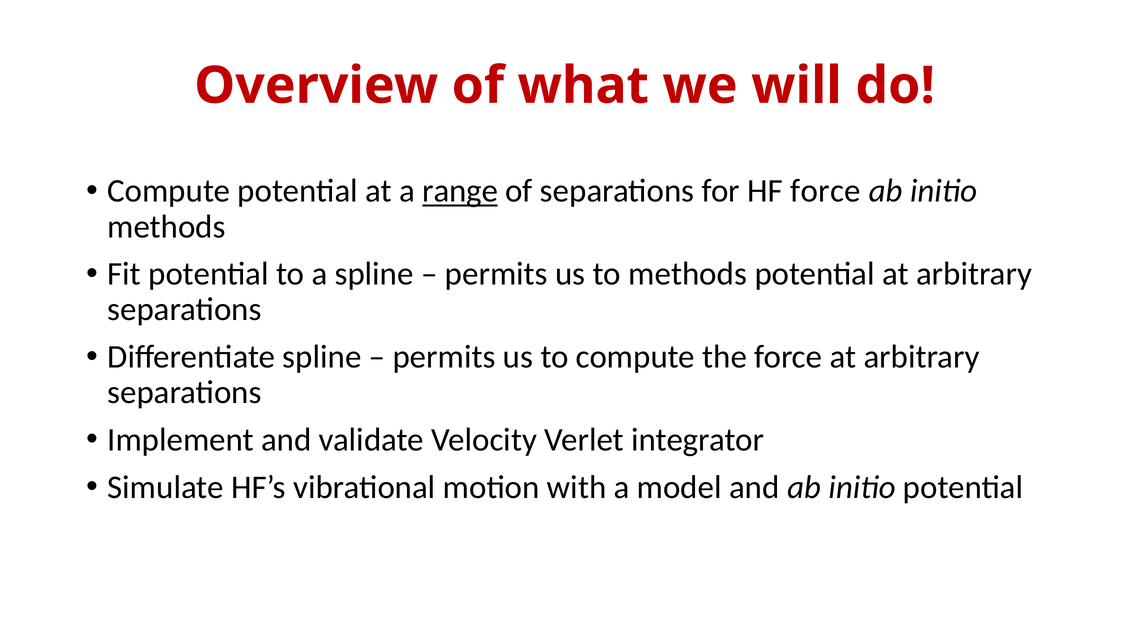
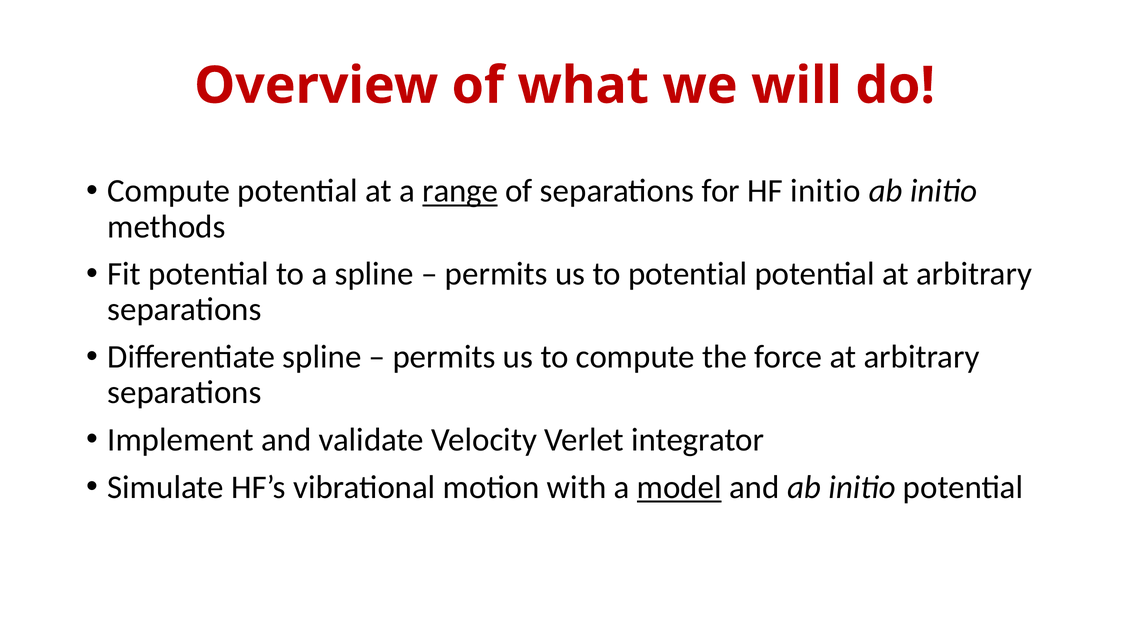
HF force: force -> initio
to methods: methods -> potential
model underline: none -> present
